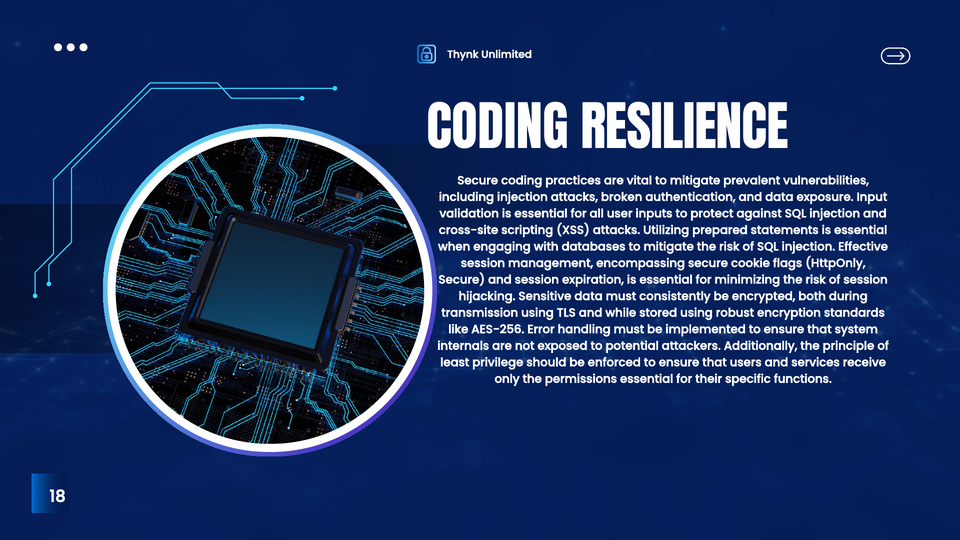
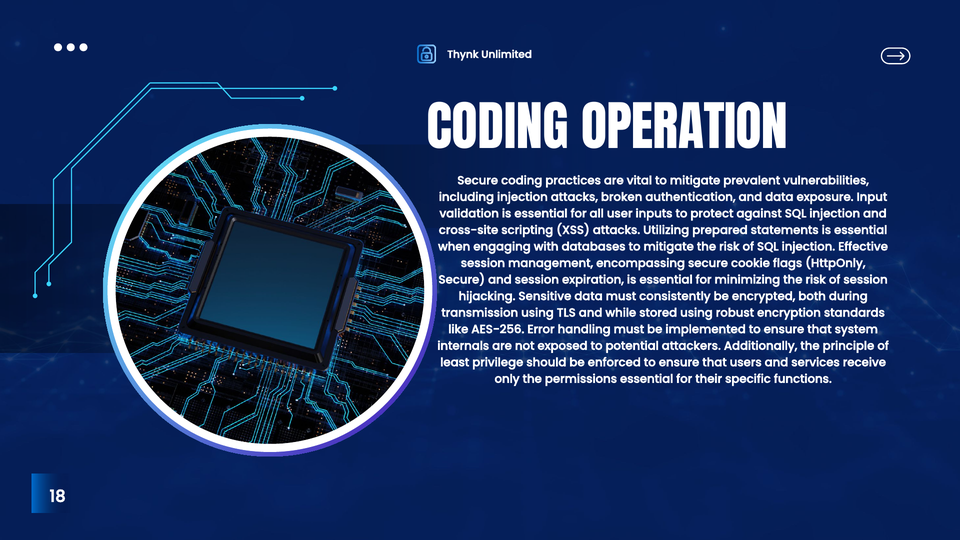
RESILIENCE: RESILIENCE -> OPERATION
